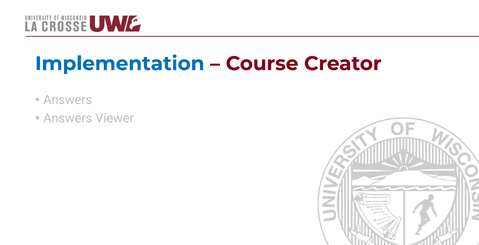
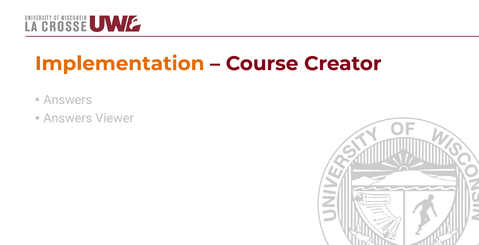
Implementation colour: blue -> orange
